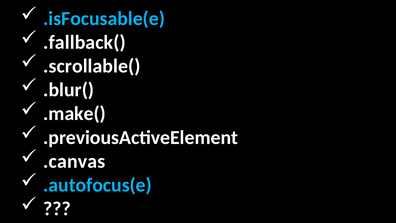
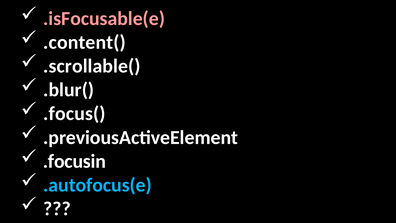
.isFocusable(e colour: light blue -> pink
.fallback(: .fallback( -> .content(
.make(: .make( -> .focus(
.canvas: .canvas -> .focusin
